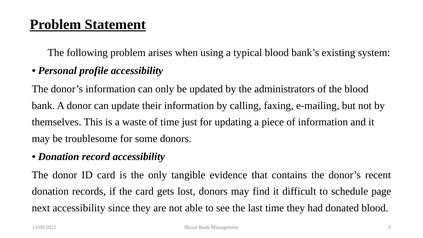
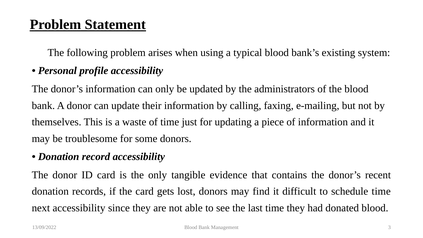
schedule page: page -> time
